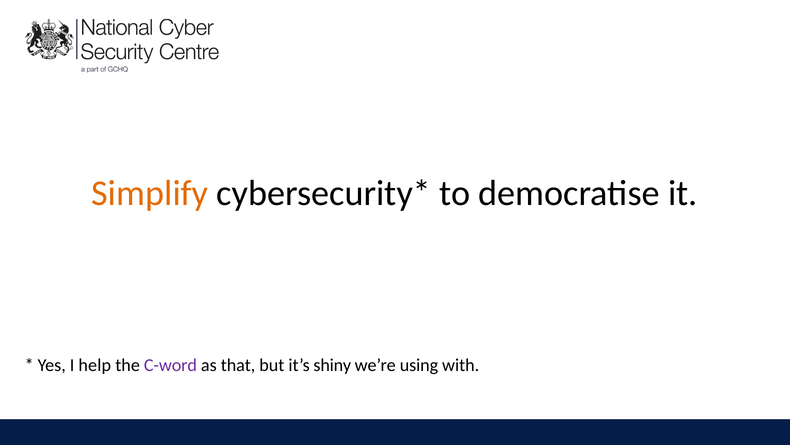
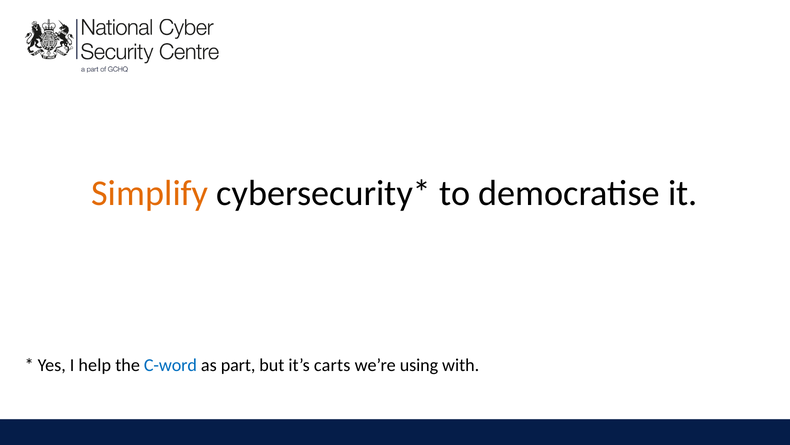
C-word colour: purple -> blue
that: that -> part
shiny: shiny -> carts
